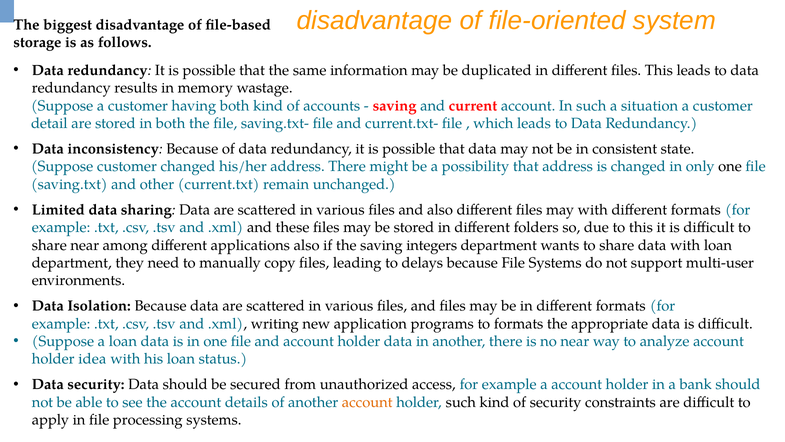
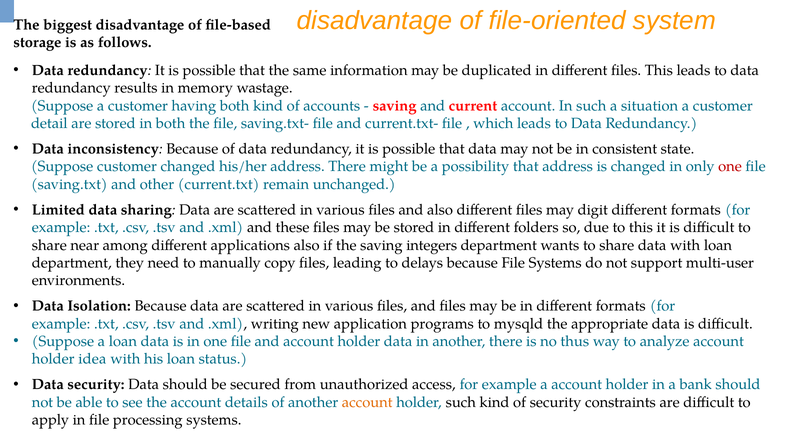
one at (730, 166) colour: black -> red
may with: with -> digit
to formats: formats -> mysqld
no near: near -> thus
